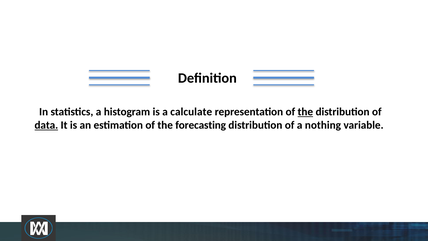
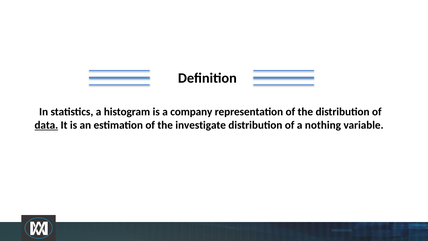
calculate: calculate -> company
the at (305, 112) underline: present -> none
forecasting: forecasting -> investigate
